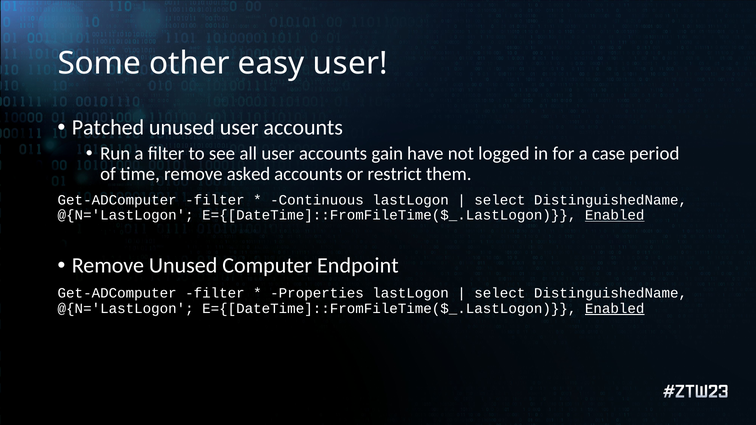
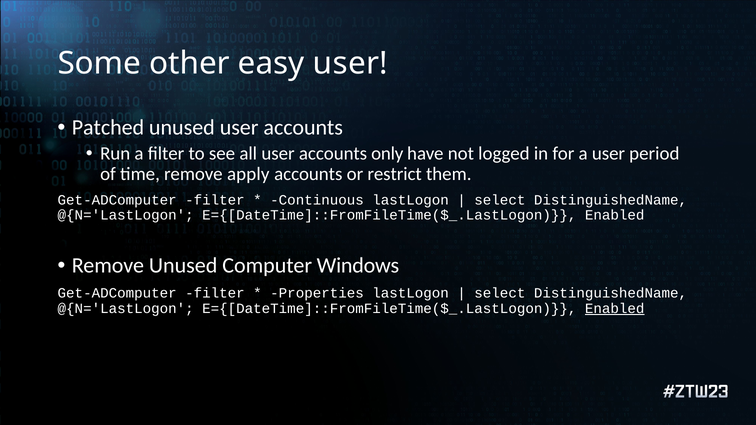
gain: gain -> only
a case: case -> user
asked: asked -> apply
Enabled at (615, 215) underline: present -> none
Endpoint: Endpoint -> Windows
